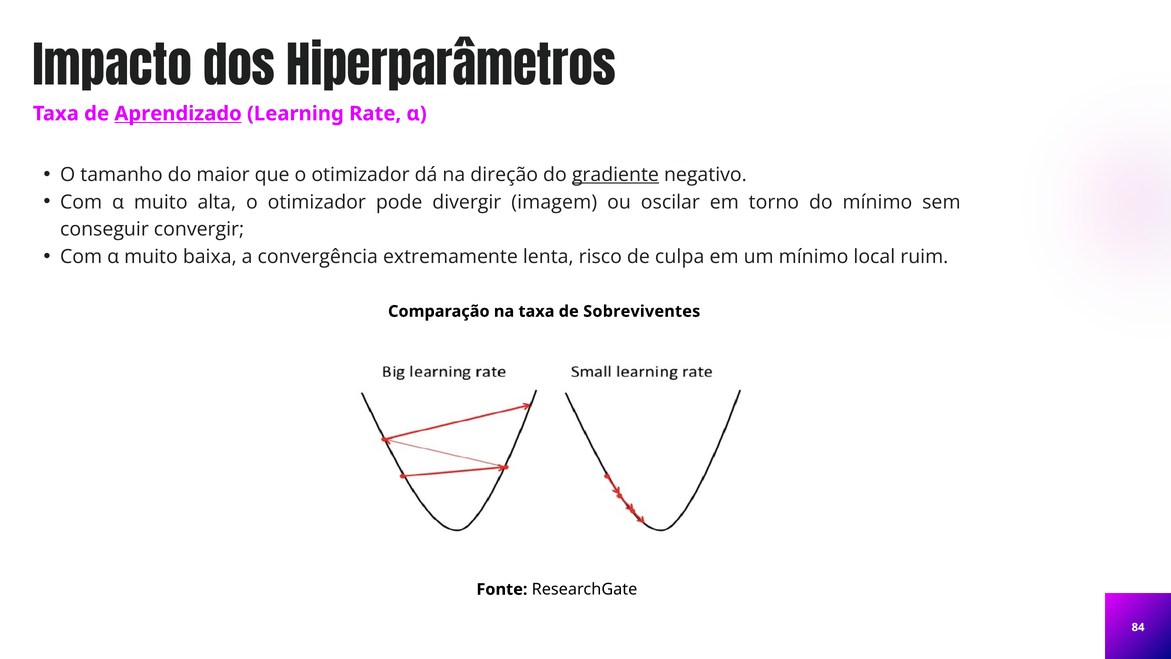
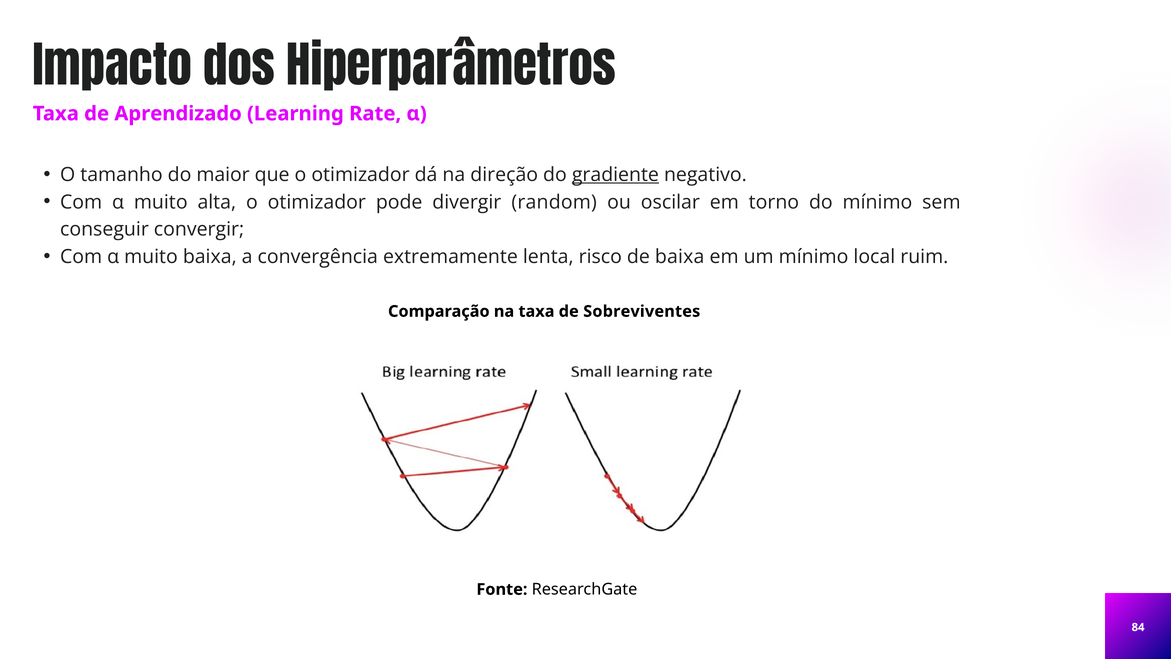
Aprendizado underline: present -> none
imagem: imagem -> random
de culpa: culpa -> baixa
